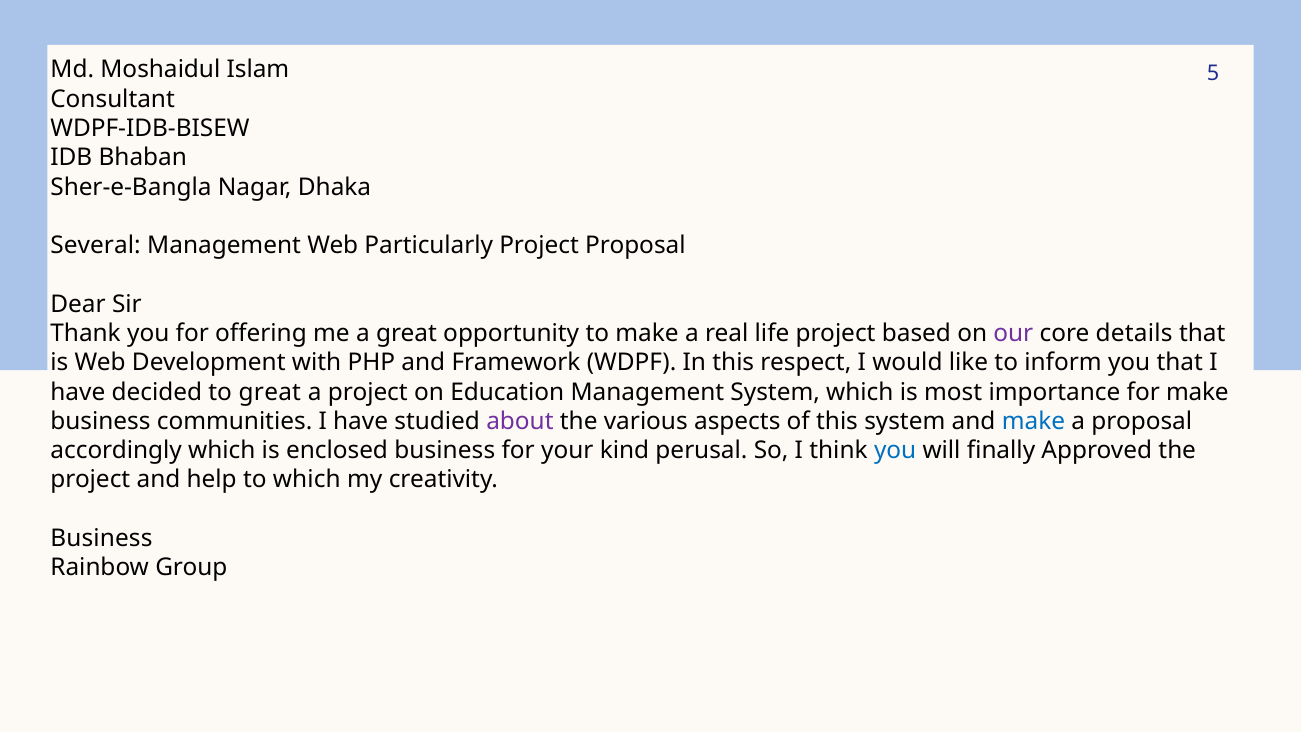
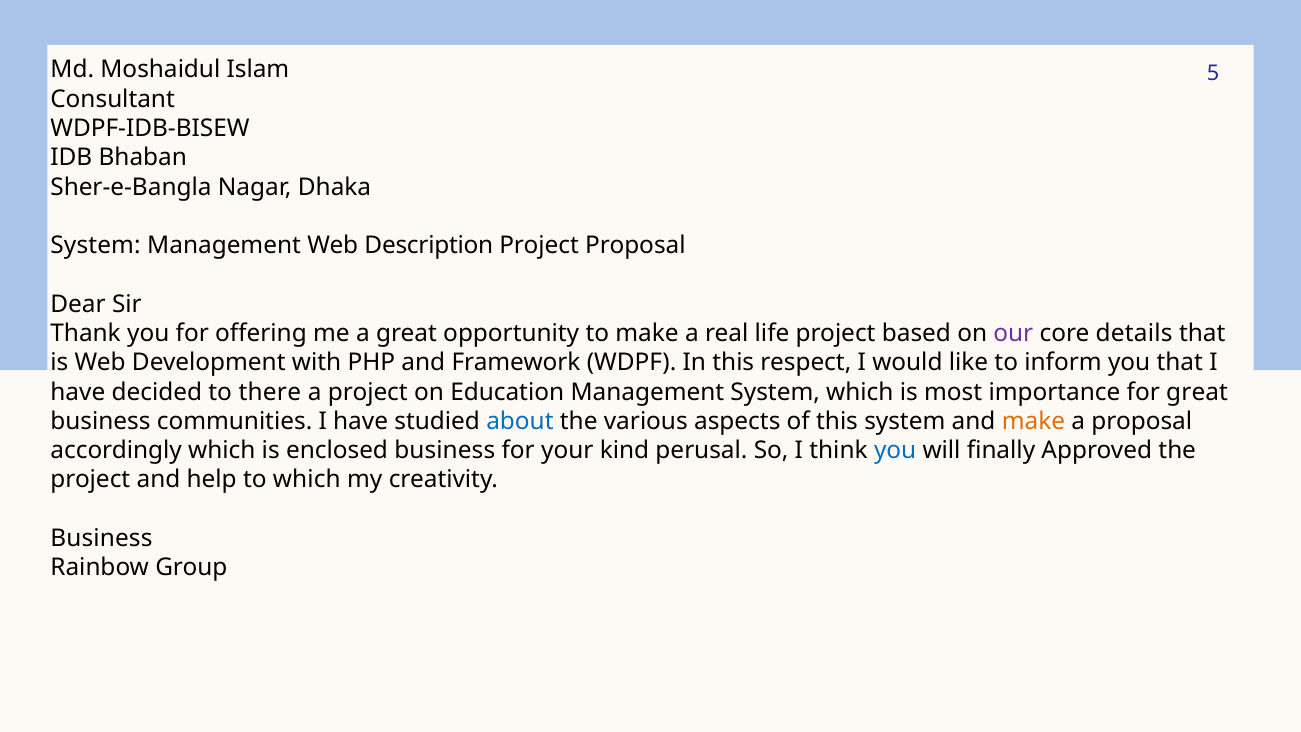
Several at (96, 246): Several -> System
Particularly: Particularly -> Description
to great: great -> there
for make: make -> great
about colour: purple -> blue
make at (1033, 421) colour: blue -> orange
